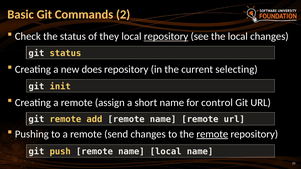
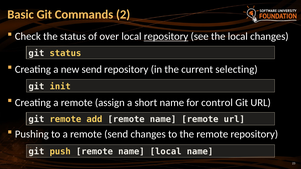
they: they -> over
new does: does -> send
remote at (212, 134) underline: present -> none
